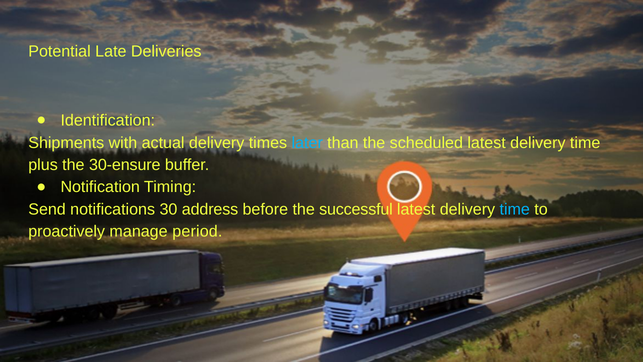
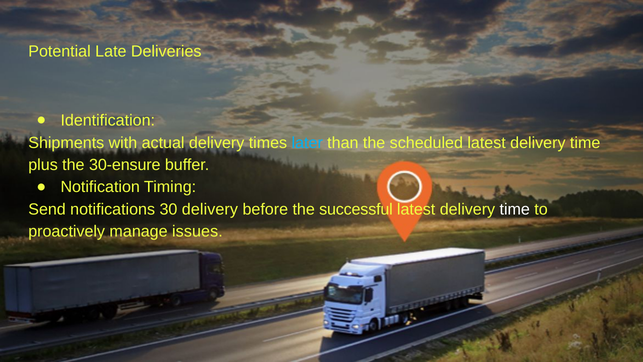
30 address: address -> delivery
time at (515, 209) colour: light blue -> white
period: period -> issues
